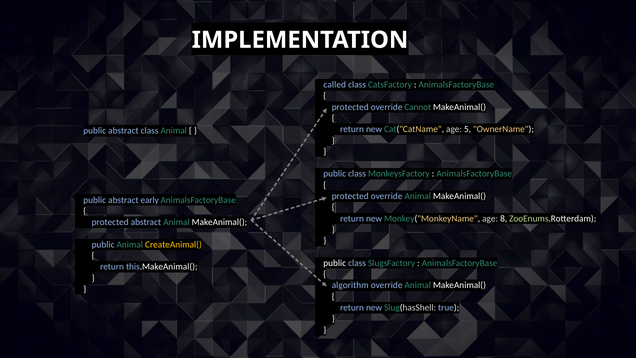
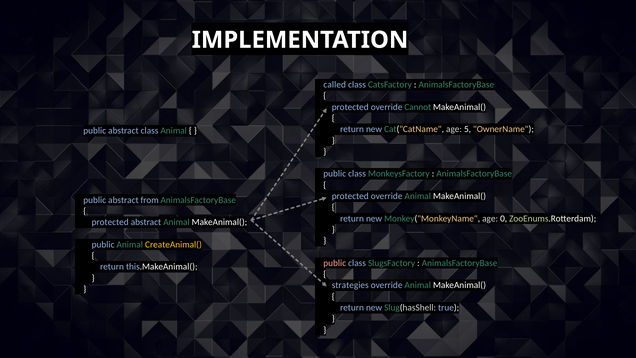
early: early -> from
8: 8 -> 0
public at (335, 263) colour: white -> pink
algorithm: algorithm -> strategies
